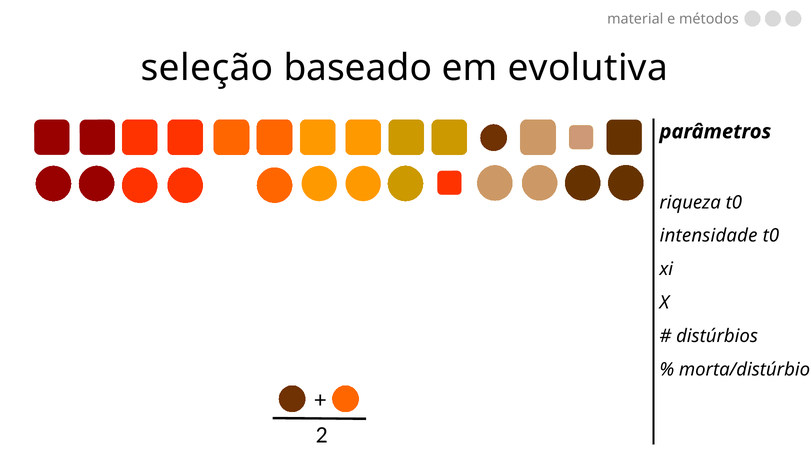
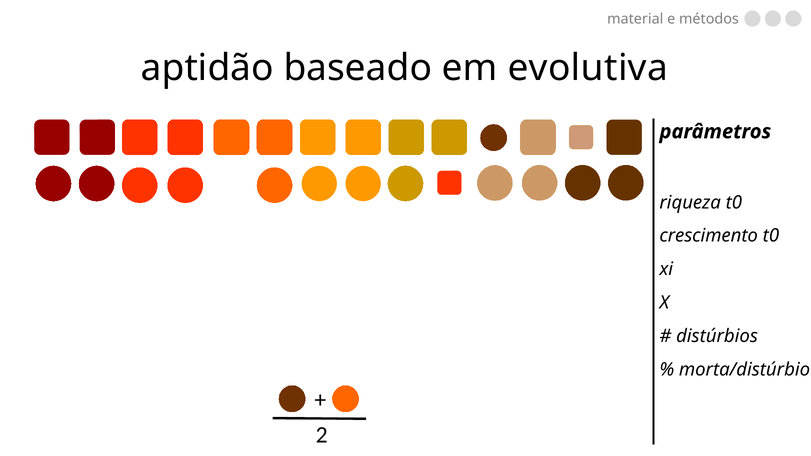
seleção: seleção -> aptidão
intensidade: intensidade -> crescimento
